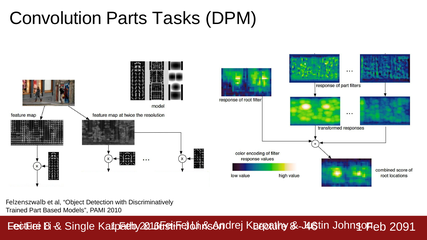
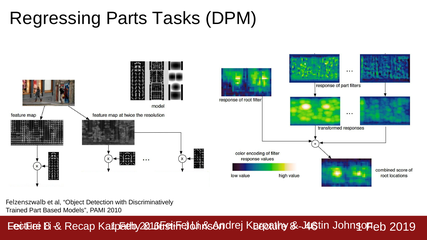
Convolution: Convolution -> Regressing
Single: Single -> Recap
2091: 2091 -> 2019
